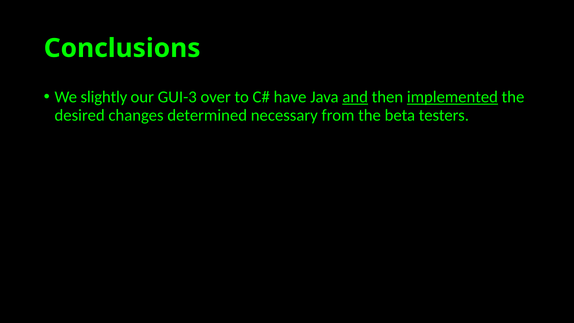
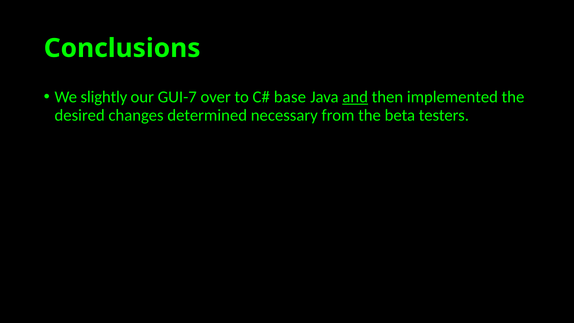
GUI-3: GUI-3 -> GUI-7
have: have -> base
implemented underline: present -> none
